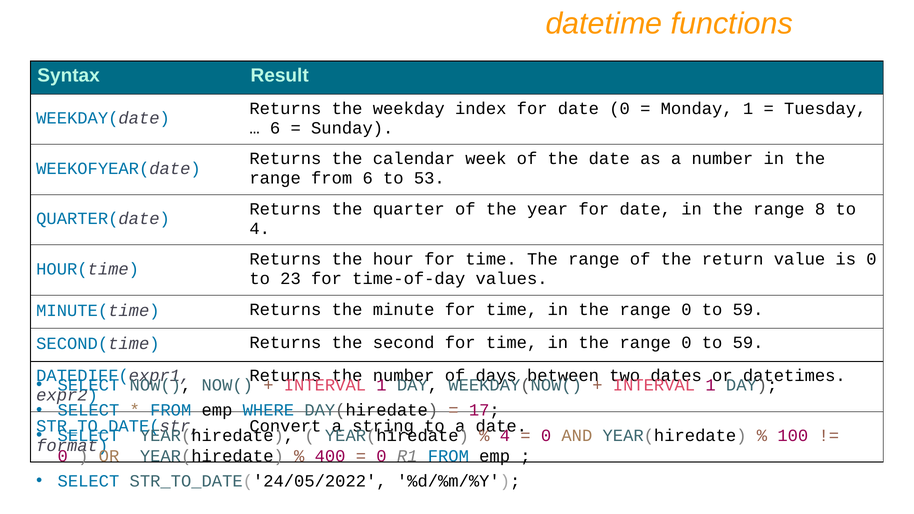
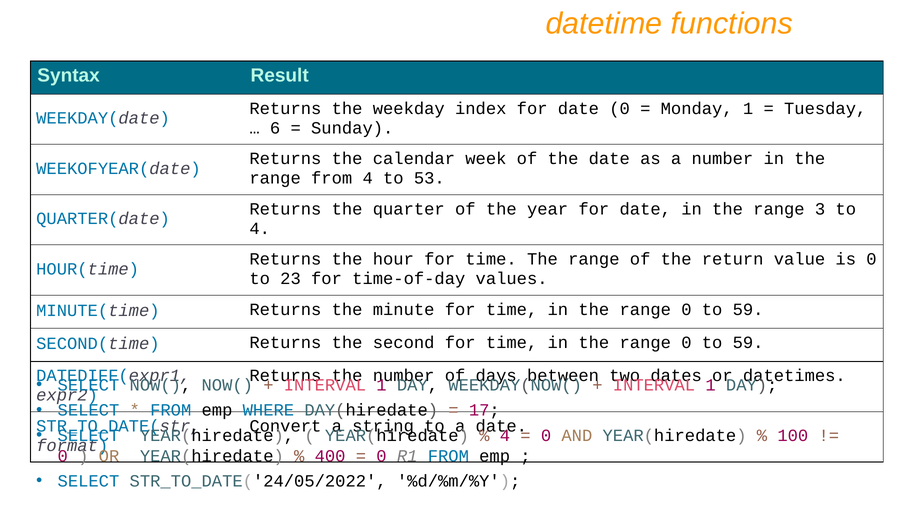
from 6: 6 -> 4
8: 8 -> 3
